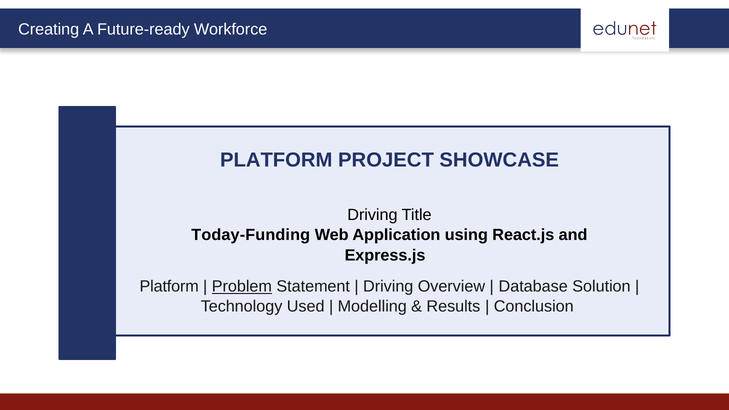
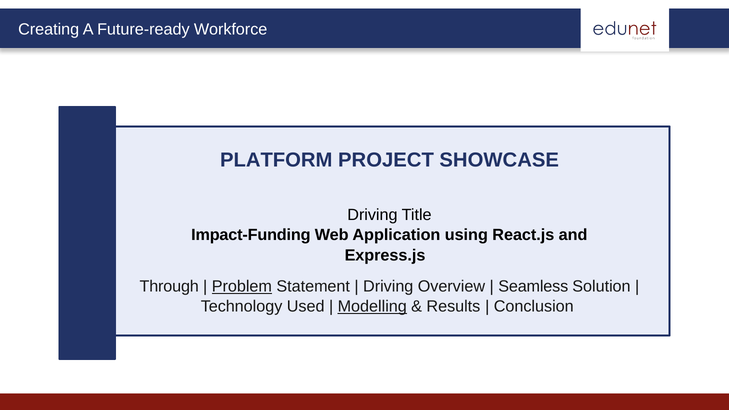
Today-Funding: Today-Funding -> Impact-Funding
Platform at (169, 286): Platform -> Through
Database: Database -> Seamless
Modelling underline: none -> present
